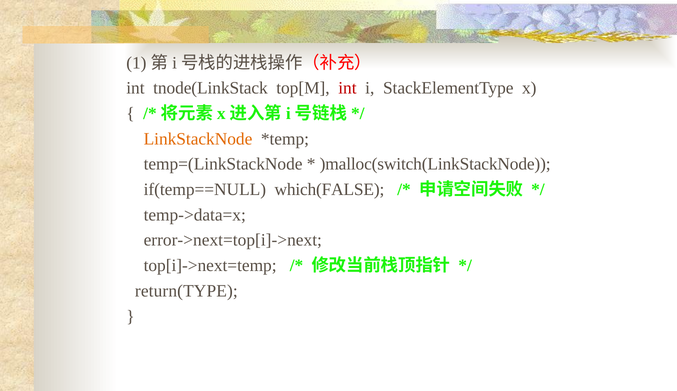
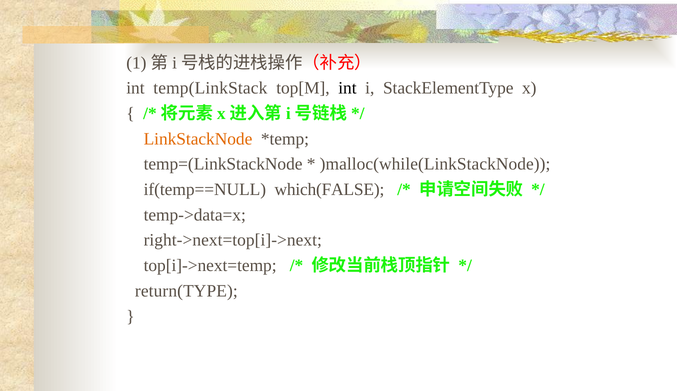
tnode(LinkStack: tnode(LinkStack -> temp(LinkStack
int at (347, 88) colour: red -> black
)malloc(switch(LinkStackNode: )malloc(switch(LinkStackNode -> )malloc(while(LinkStackNode
error->next=top[i]->next: error->next=top[i]->next -> right->next=top[i]->next
